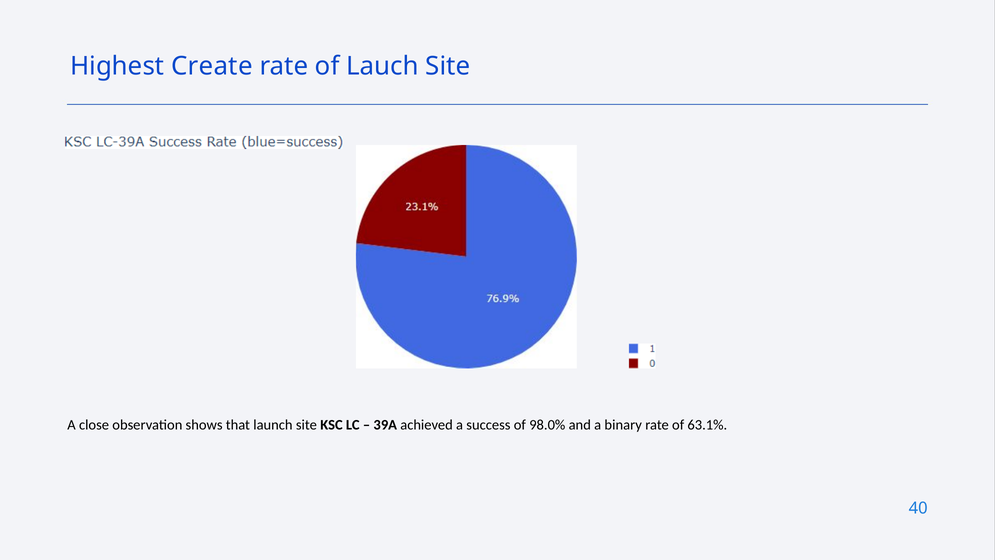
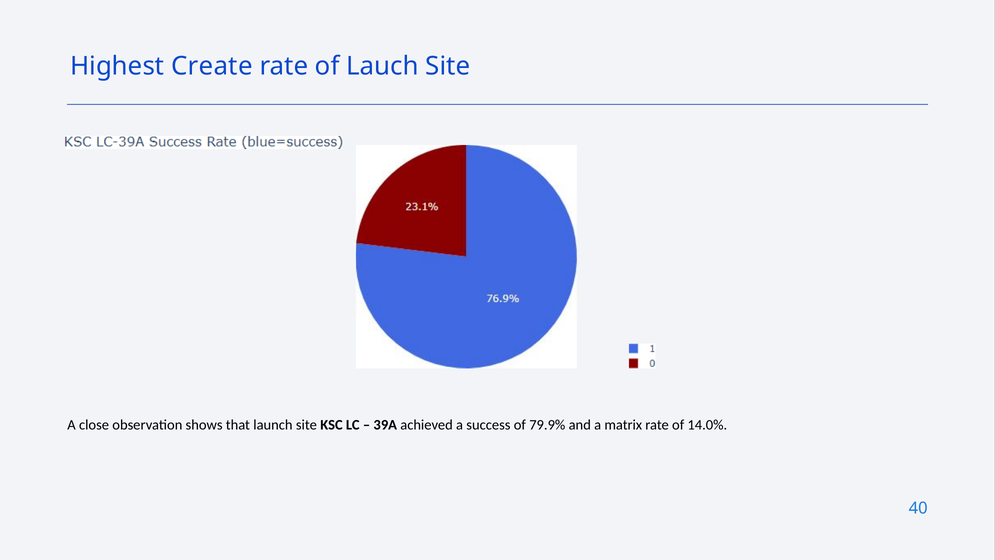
98.0%: 98.0% -> 79.9%
binary: binary -> matrix
63.1%: 63.1% -> 14.0%
